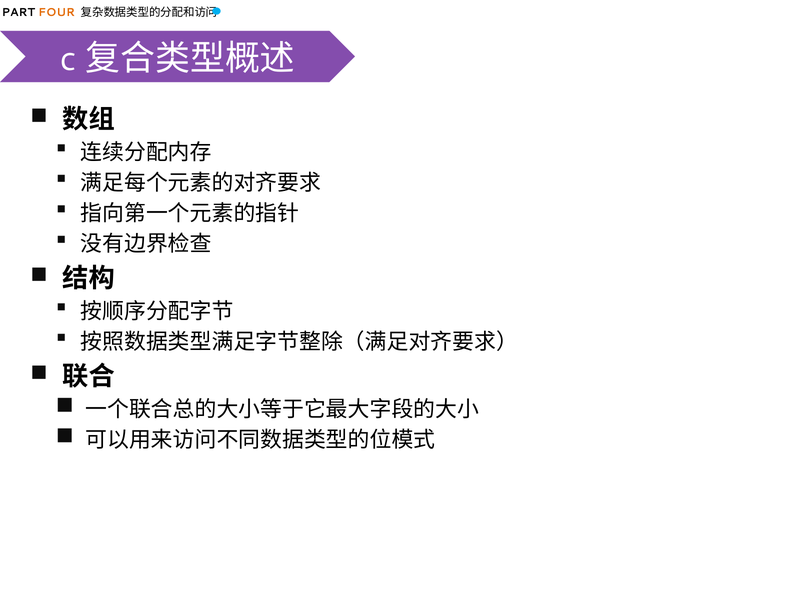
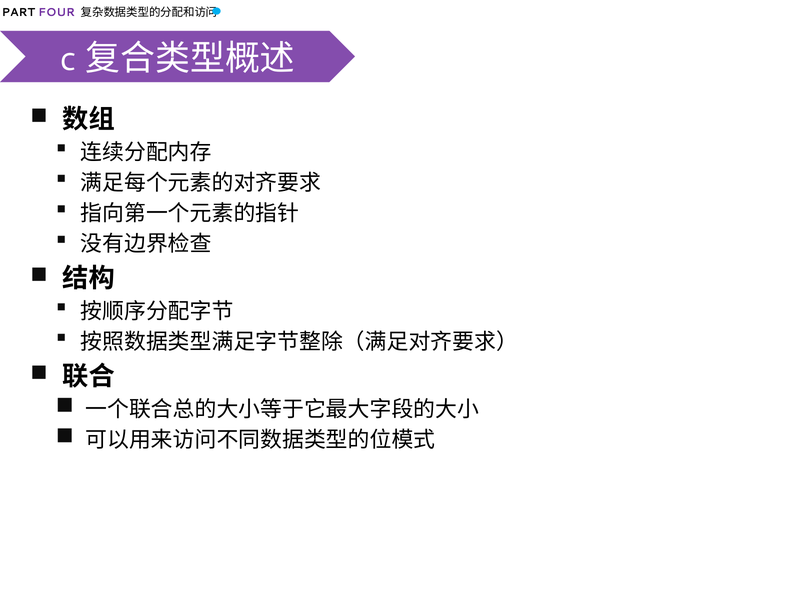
FOUR colour: orange -> purple
